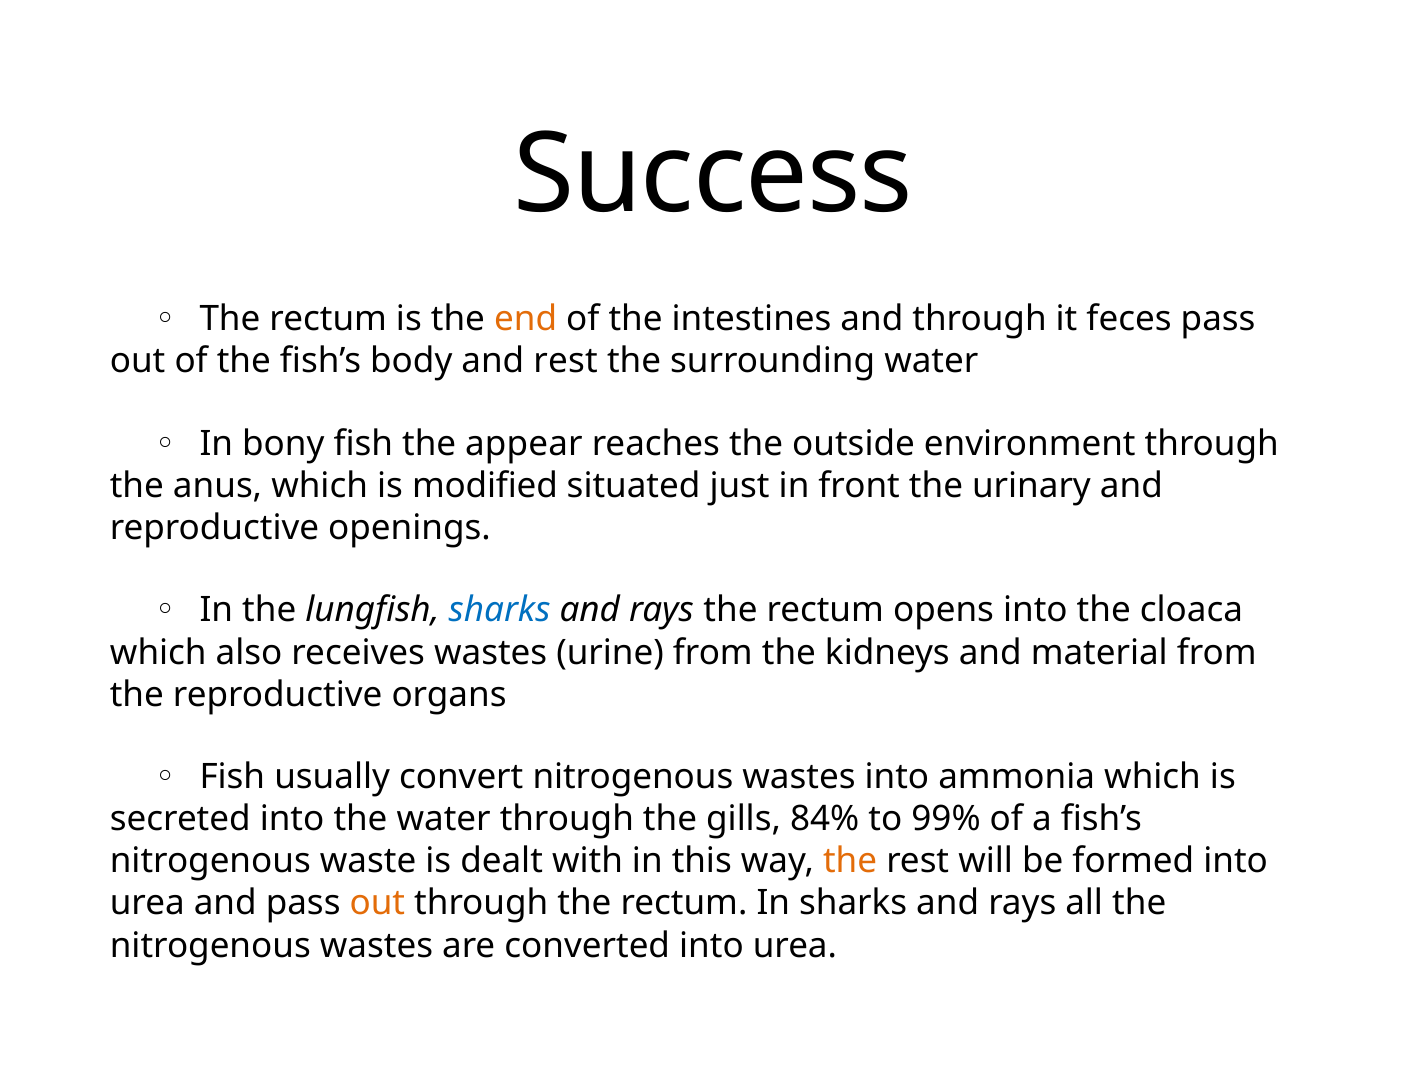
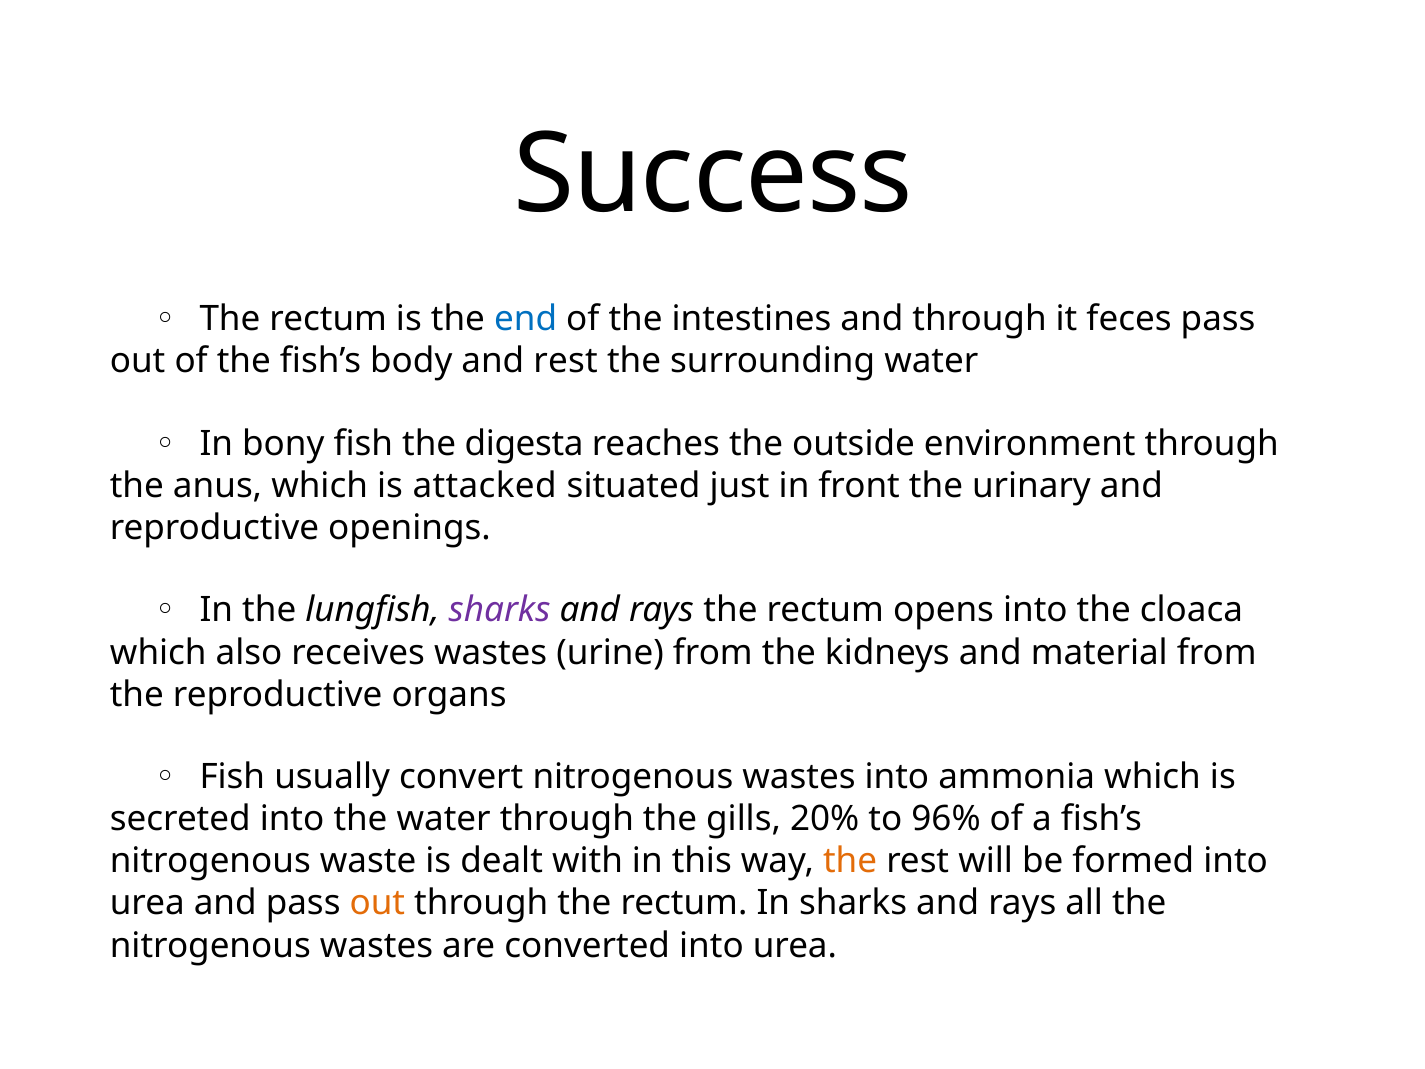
end colour: orange -> blue
appear: appear -> digesta
modified: modified -> attacked
sharks at (500, 610) colour: blue -> purple
84%: 84% -> 20%
99%: 99% -> 96%
